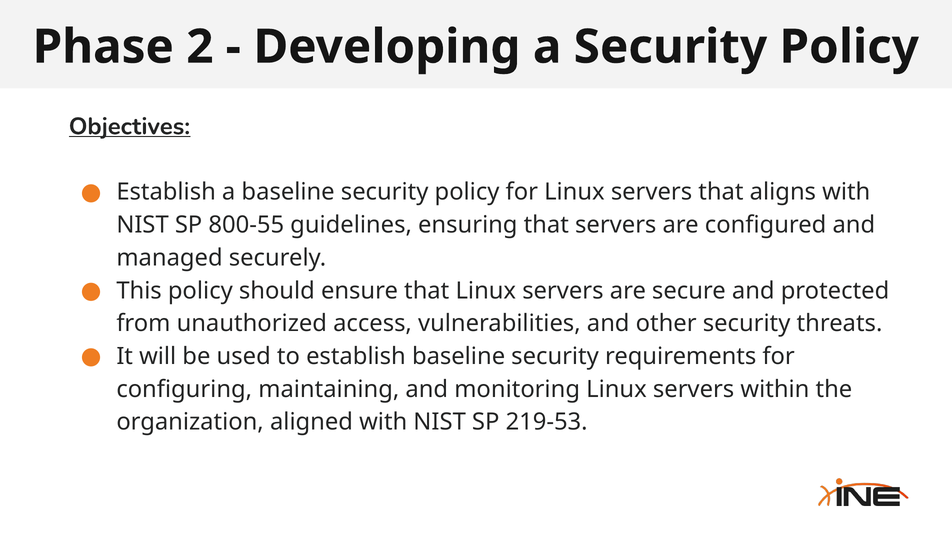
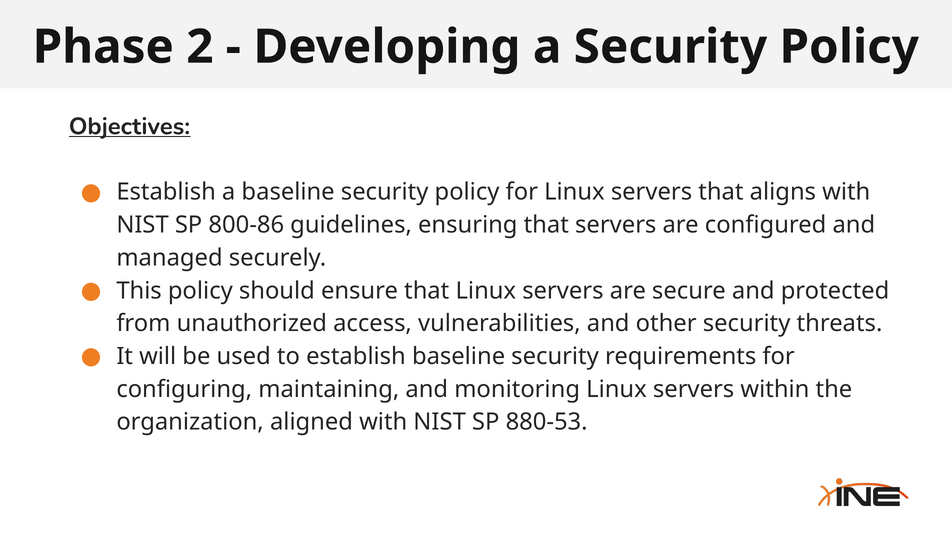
800-55: 800-55 -> 800-86
219-53: 219-53 -> 880-53
